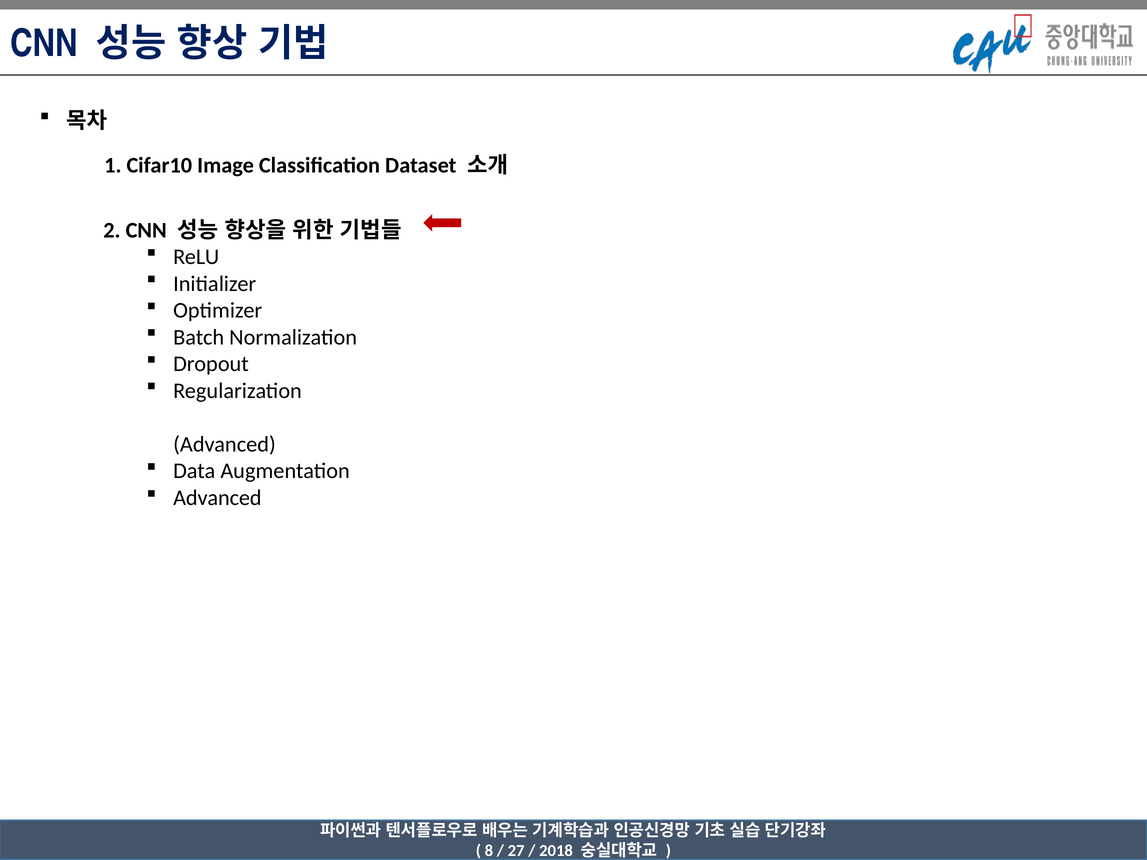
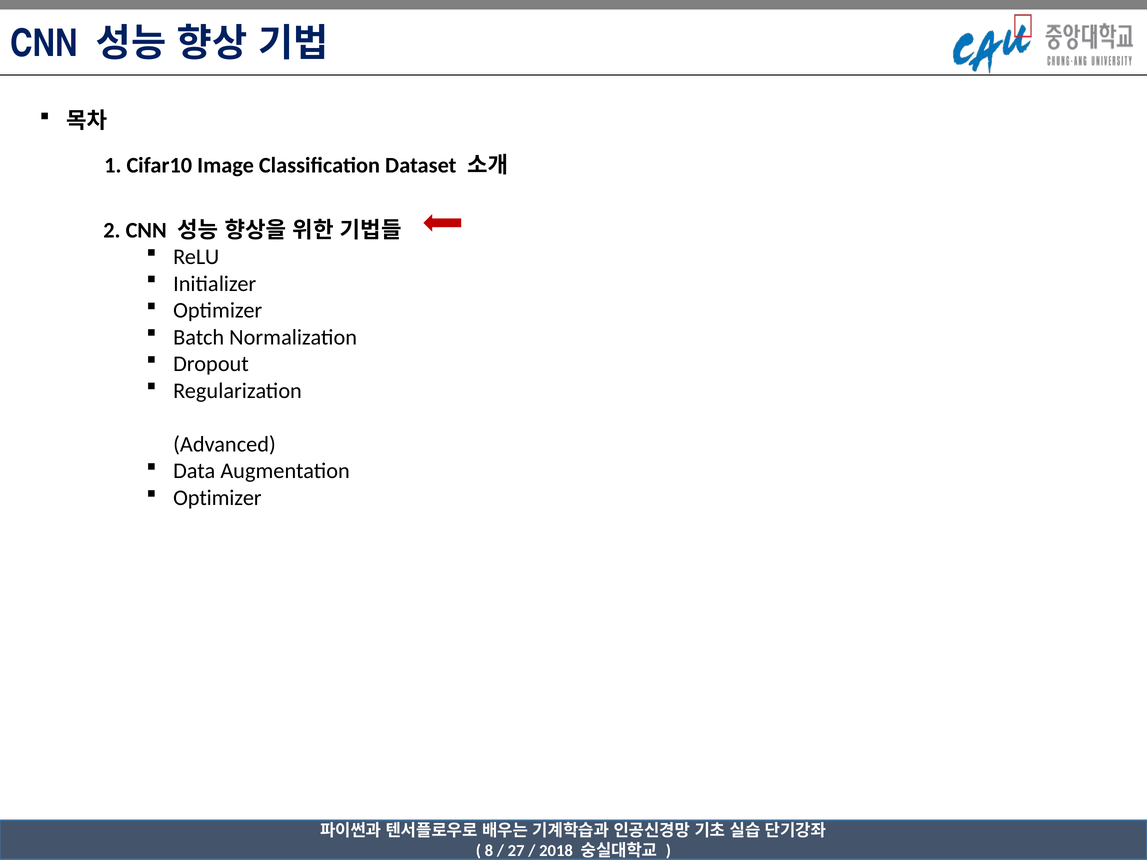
Advanced at (217, 498): Advanced -> Optimizer
